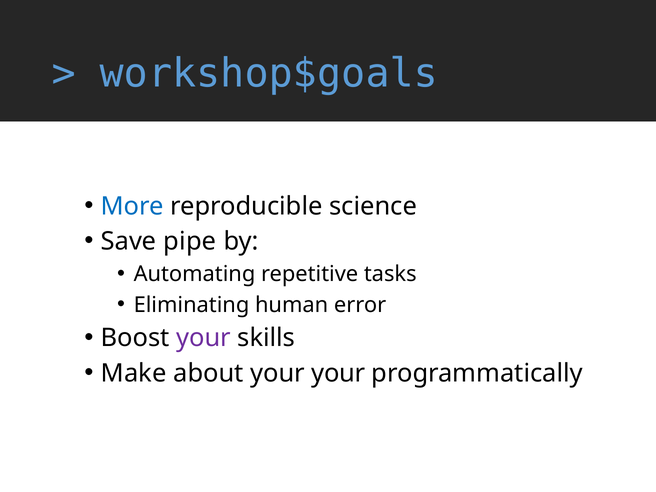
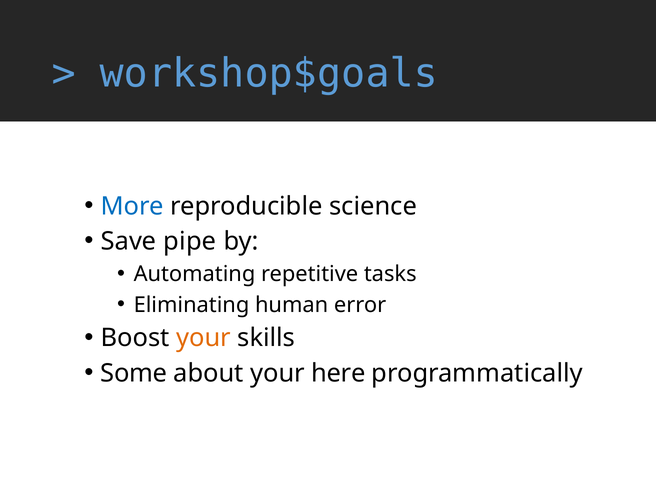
your at (203, 338) colour: purple -> orange
Make: Make -> Some
your your: your -> here
